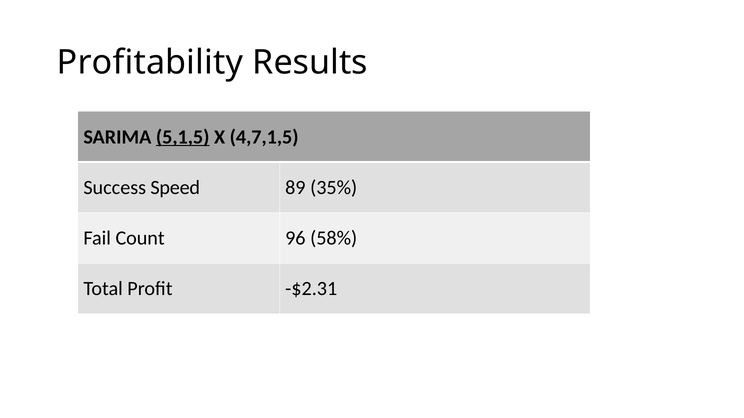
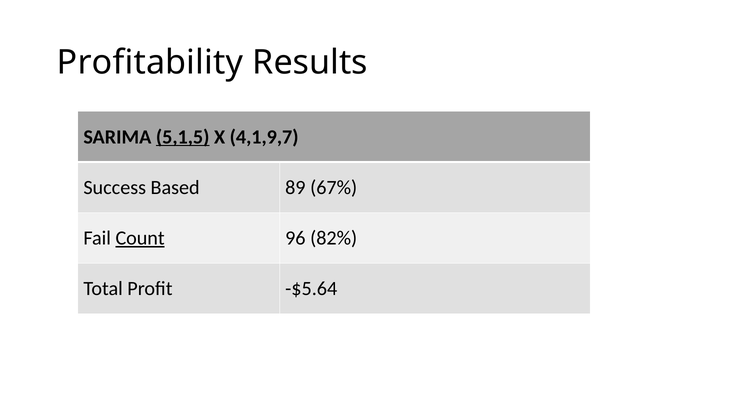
4,7,1,5: 4,7,1,5 -> 4,1,9,7
Speed: Speed -> Based
35%: 35% -> 67%
Count underline: none -> present
58%: 58% -> 82%
-$2.31: -$2.31 -> -$5.64
